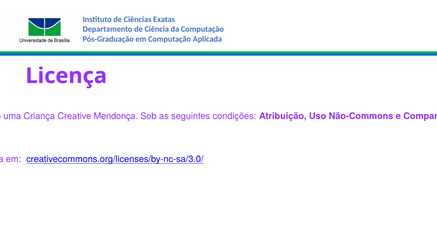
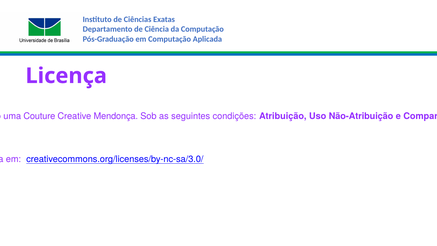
Criança: Criança -> Couture
Não-Commons: Não-Commons -> Não-Atribuição
